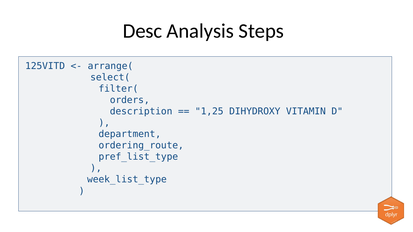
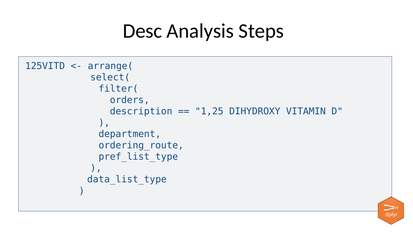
week_list_type: week_list_type -> data_list_type
